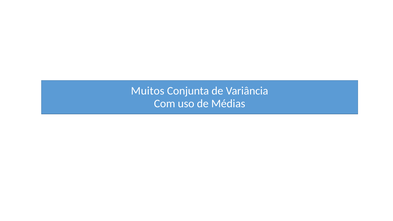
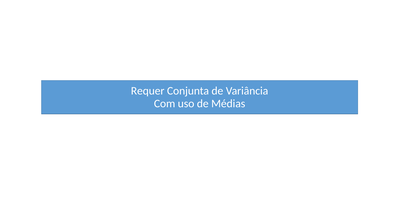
Muitos: Muitos -> Requer
